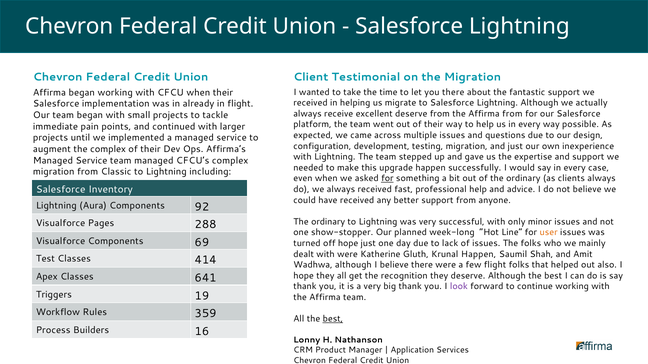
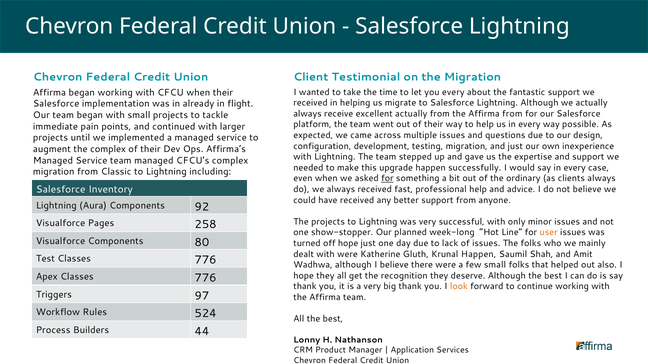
you there: there -> every
excellent deserve: deserve -> actually
ordinary at (328, 222): ordinary -> projects
288: 288 -> 258
69: 69 -> 80
Test Classes 414: 414 -> 776
few flight: flight -> small
Apex Classes 641: 641 -> 776
look colour: purple -> orange
19: 19 -> 97
359: 359 -> 524
best at (333, 319) underline: present -> none
16: 16 -> 44
